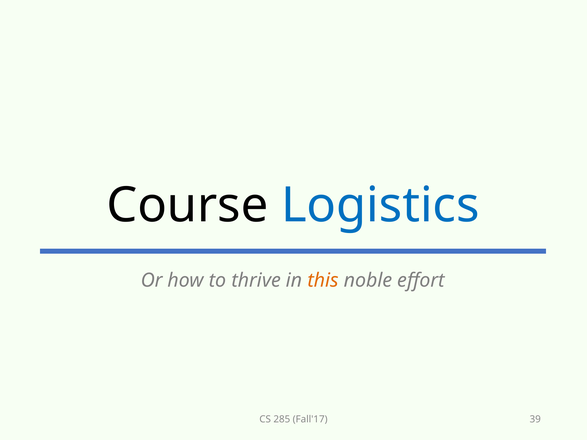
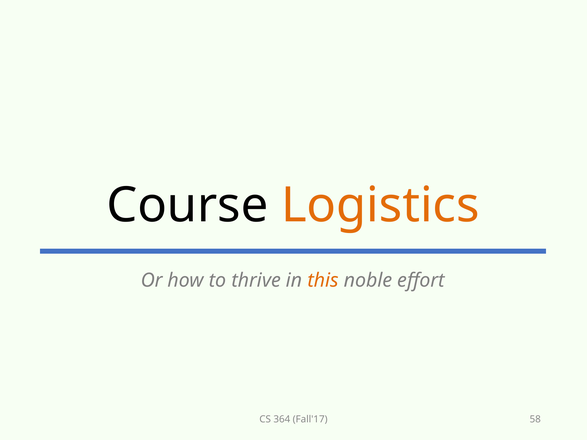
Logistics colour: blue -> orange
285: 285 -> 364
39: 39 -> 58
